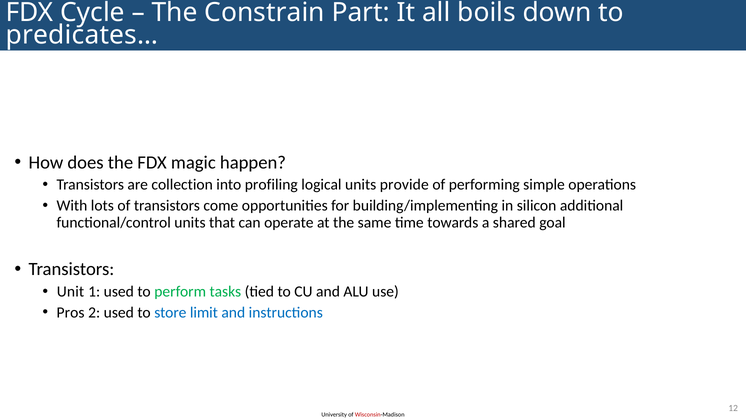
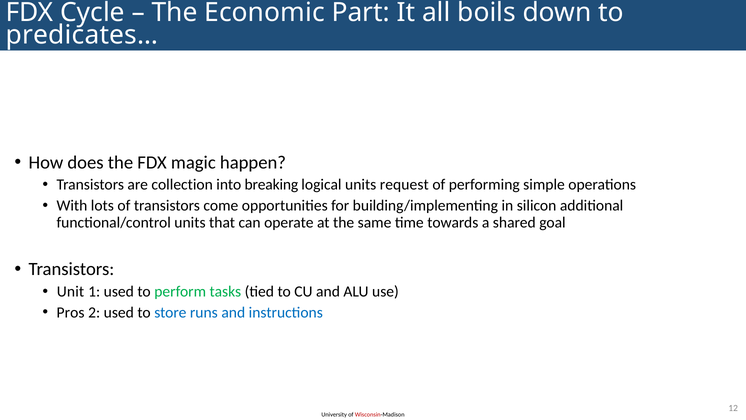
Constrain: Constrain -> Economic
profiling: profiling -> breaking
provide: provide -> request
limit: limit -> runs
